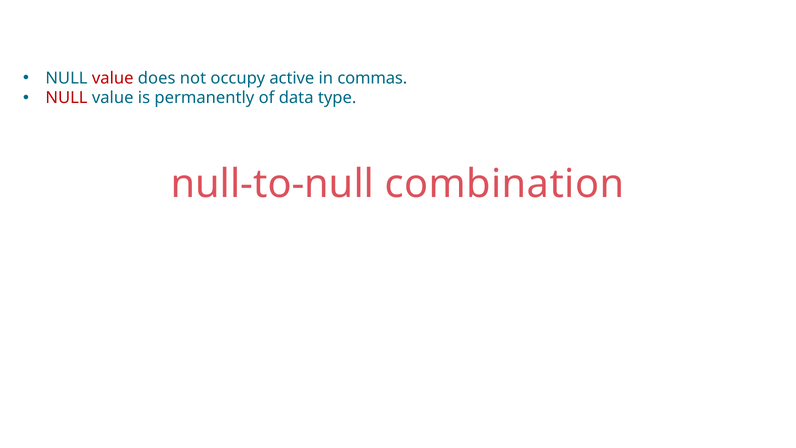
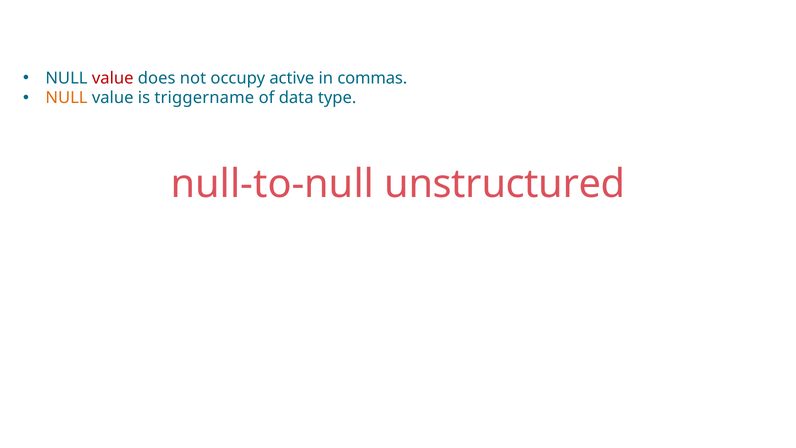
NULL at (67, 98) colour: red -> orange
permanently: permanently -> triggername
combination: combination -> unstructured
